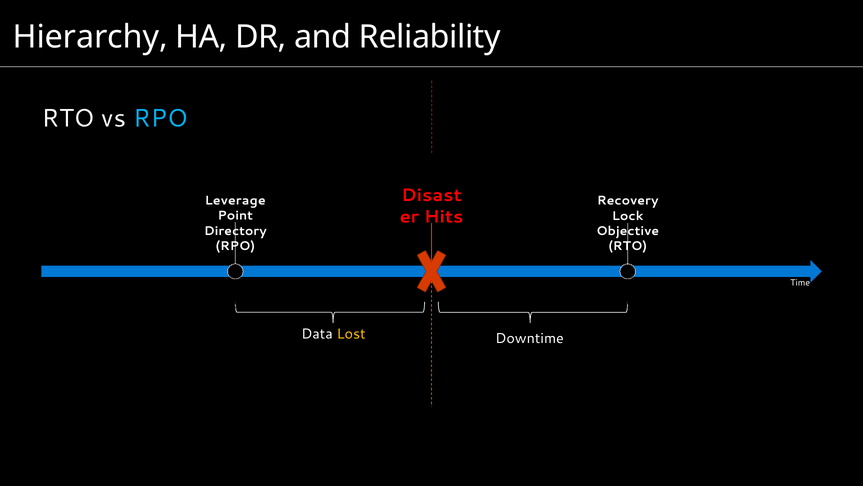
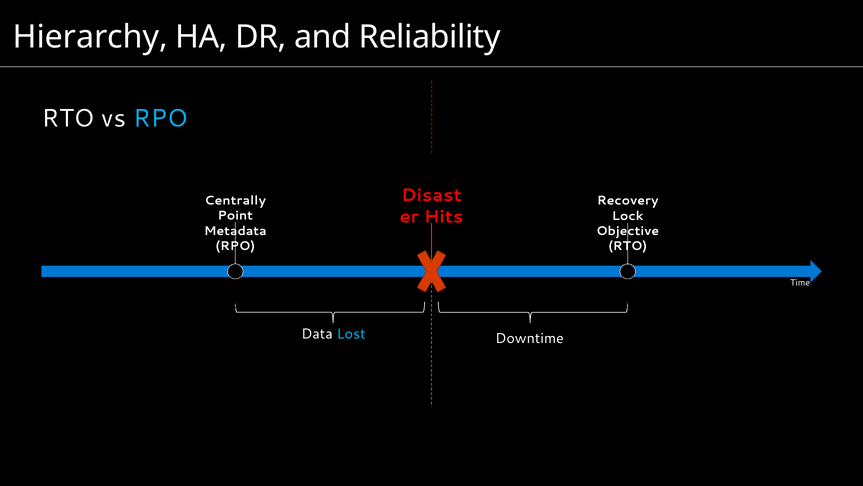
Leverage: Leverage -> Centrally
Directory: Directory -> Metadata
Lost colour: yellow -> light blue
